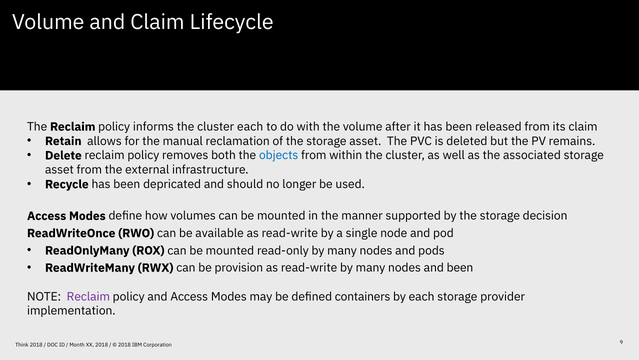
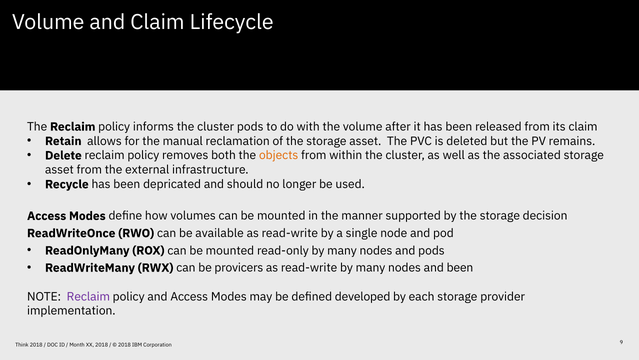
cluster each: each -> pods
objects colour: blue -> orange
provision: provision -> provicers
containers: containers -> developed
